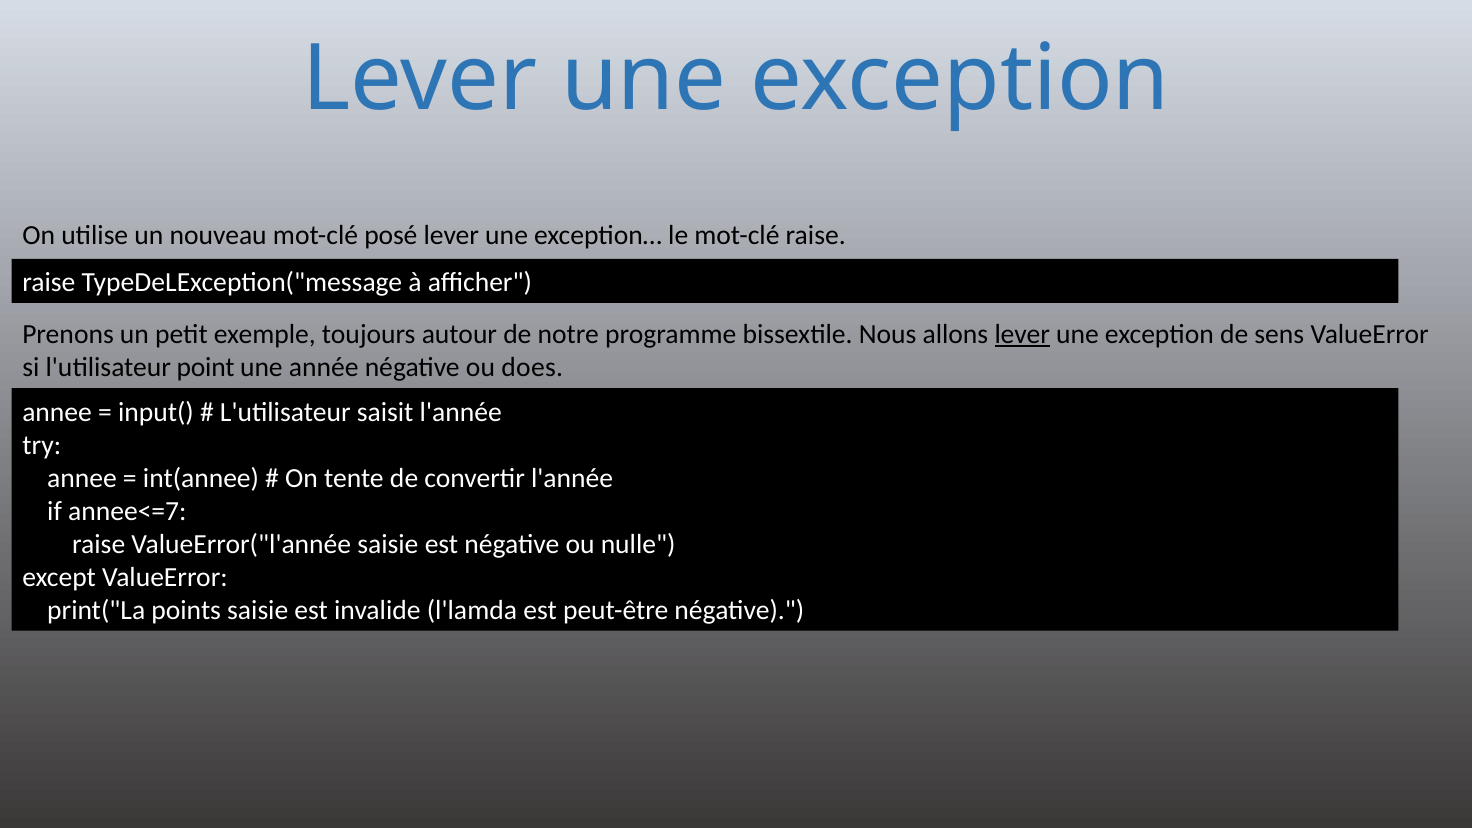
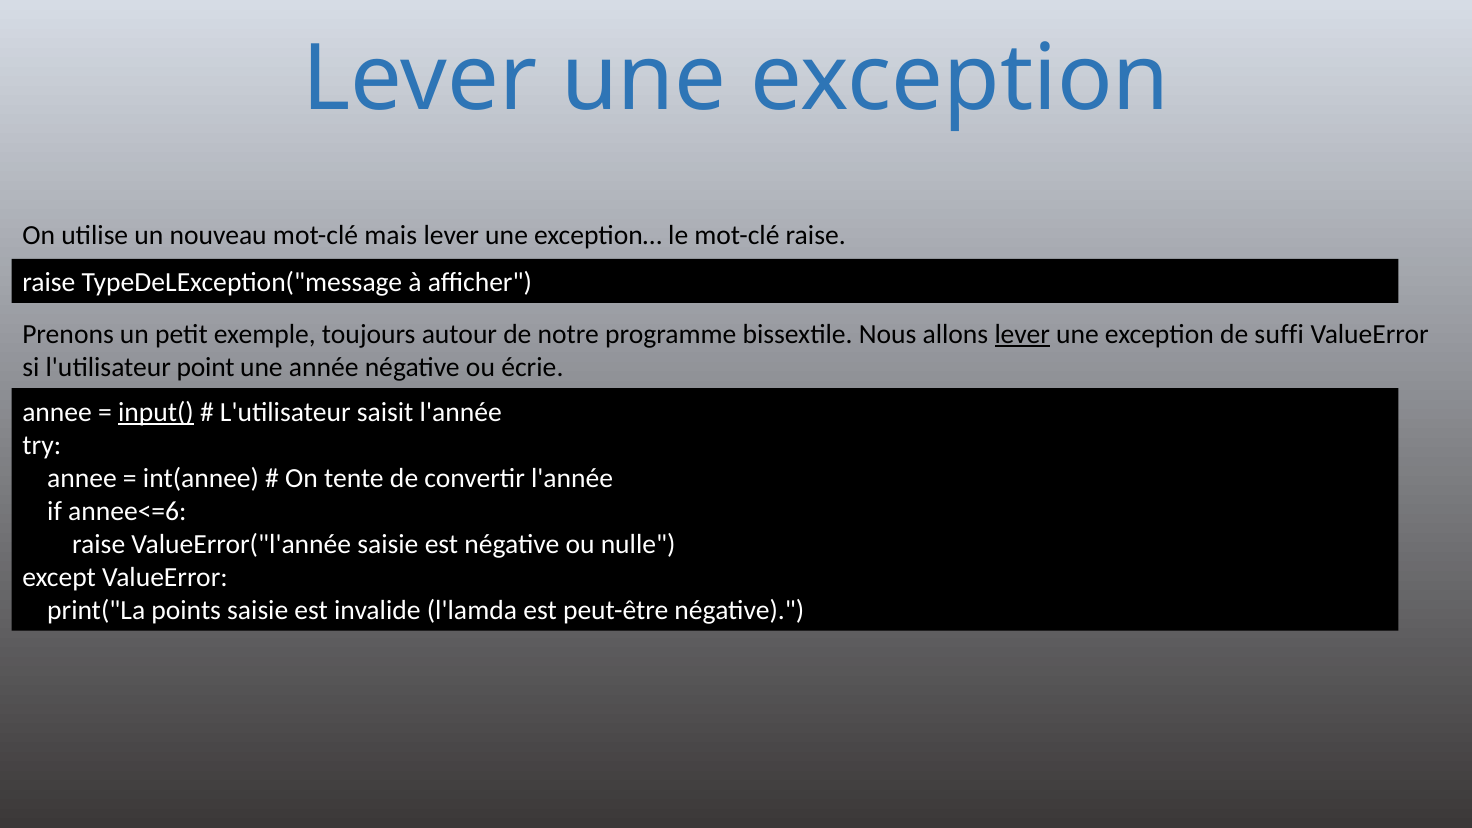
posé: posé -> mais
sens: sens -> suffi
does: does -> écrie
input( underline: none -> present
annee<=7: annee<=7 -> annee<=6
